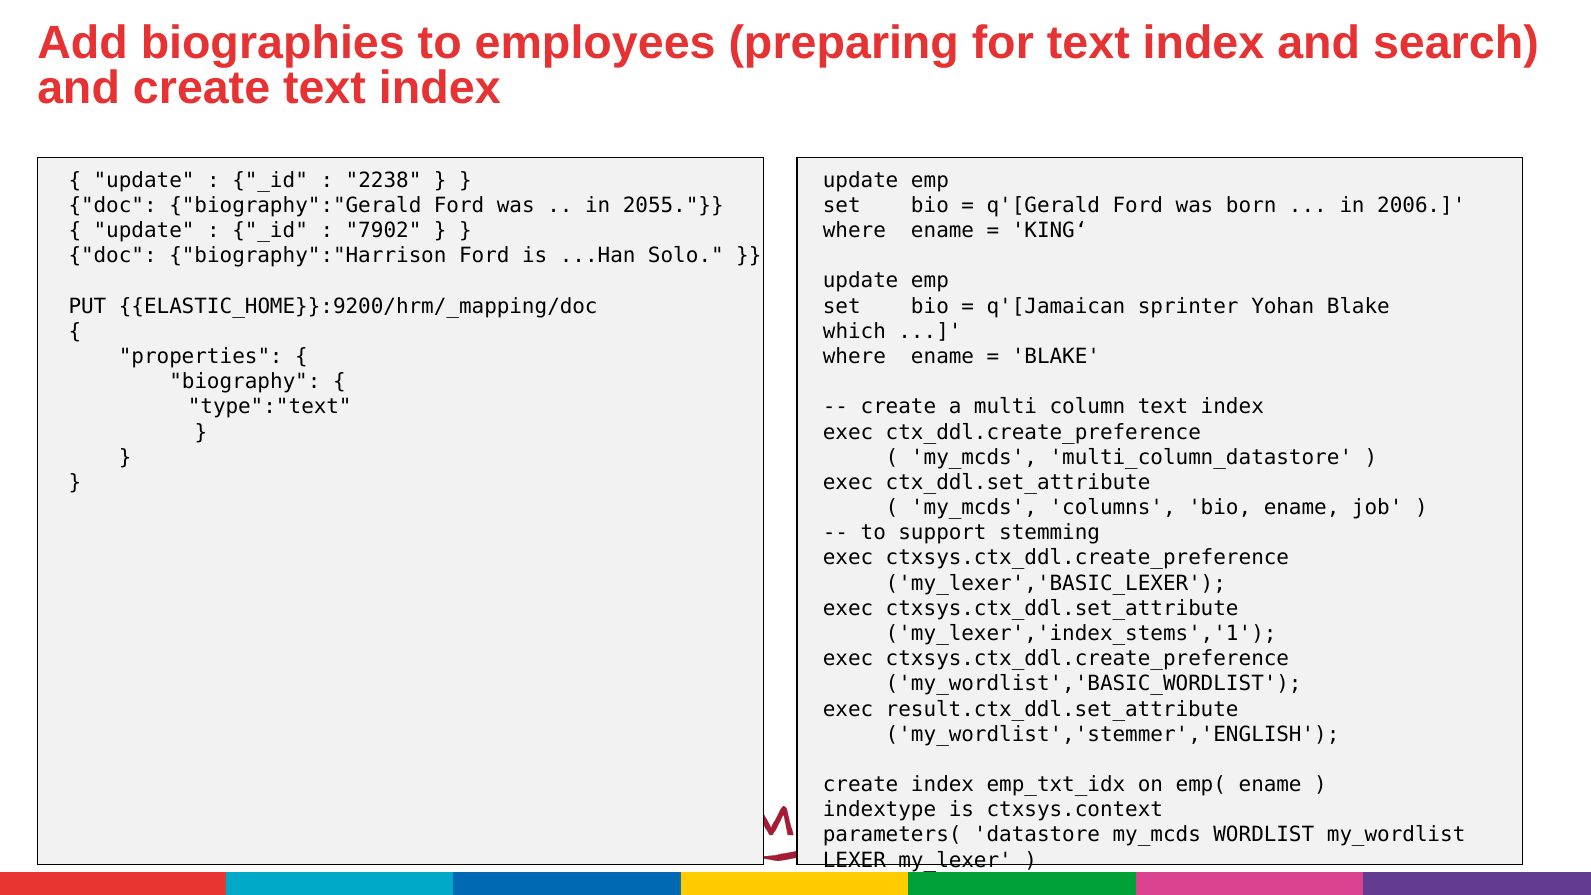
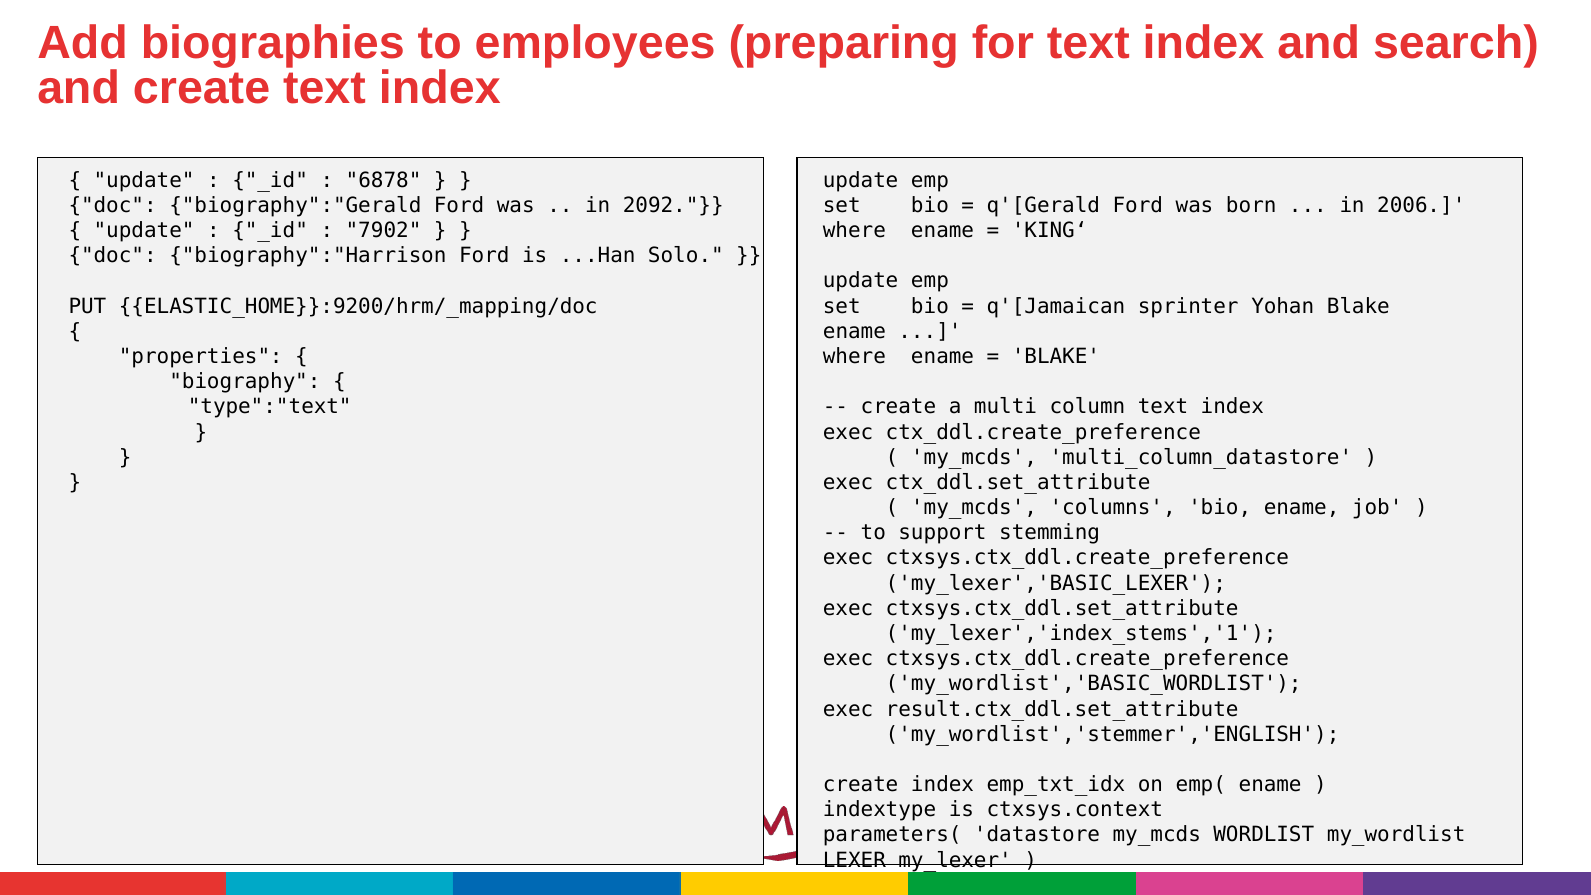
2238: 2238 -> 6878
2055: 2055 -> 2092
which at (854, 331): which -> ename
